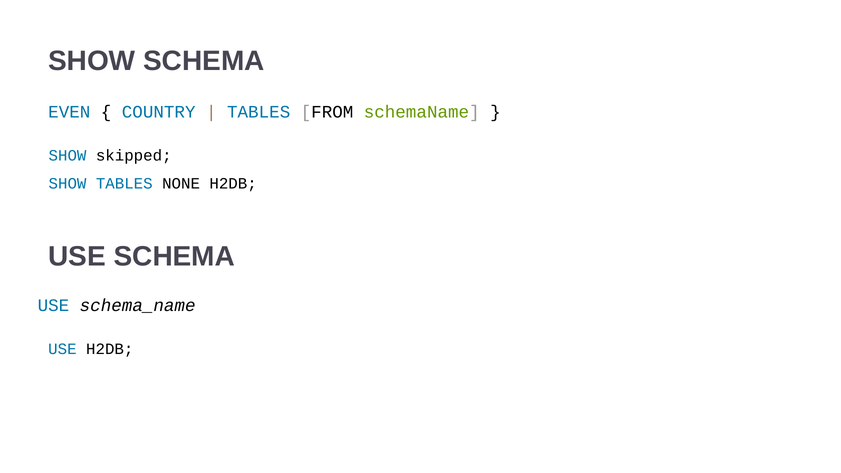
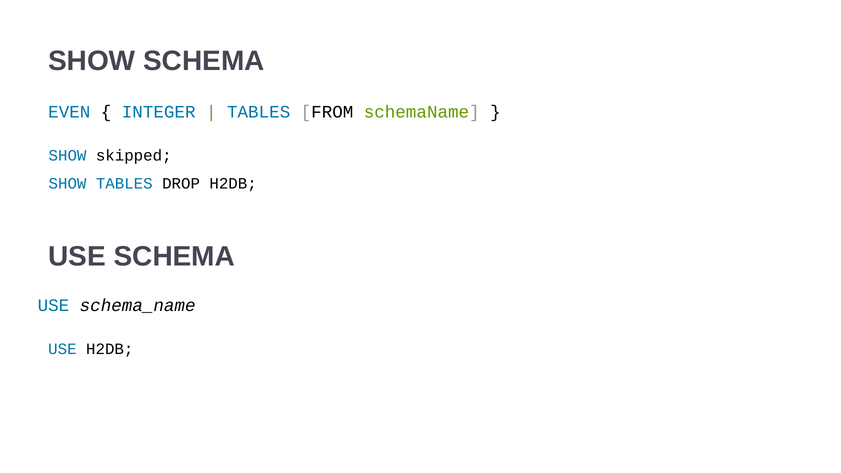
COUNTRY: COUNTRY -> INTEGER
NONE: NONE -> DROP
